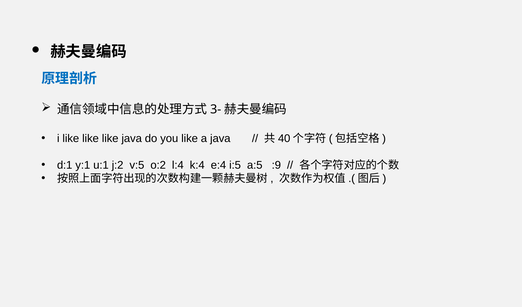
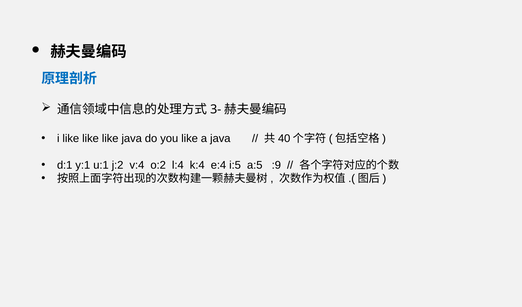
v:5: v:5 -> v:4
